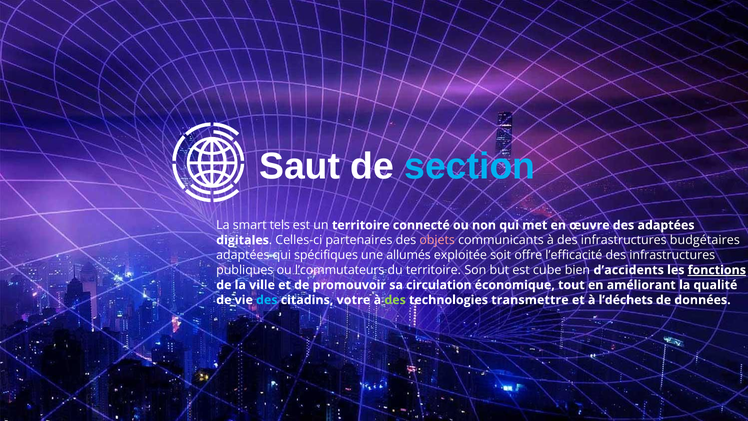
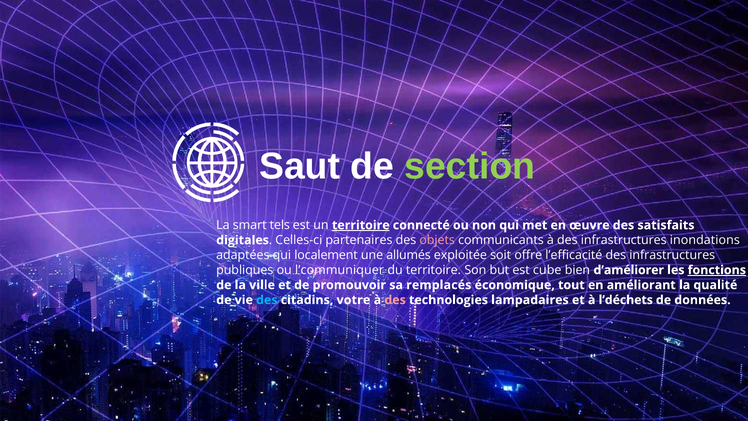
section colour: light blue -> light green
territoire at (361, 225) underline: none -> present
des adaptées: adaptées -> satisfaits
budgétaires: budgétaires -> inondations
spécifiques: spécifiques -> localement
l’commutateurs: l’commutateurs -> l’communiquer
d’accidents: d’accidents -> d’améliorer
circulation: circulation -> remplacés
des at (395, 300) colour: light green -> pink
transmettre: transmettre -> lampadaires
